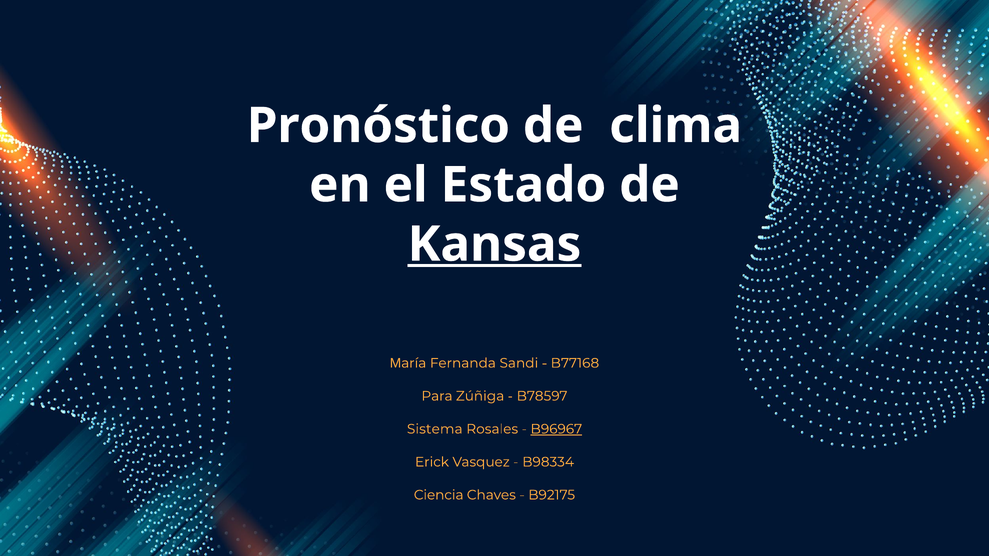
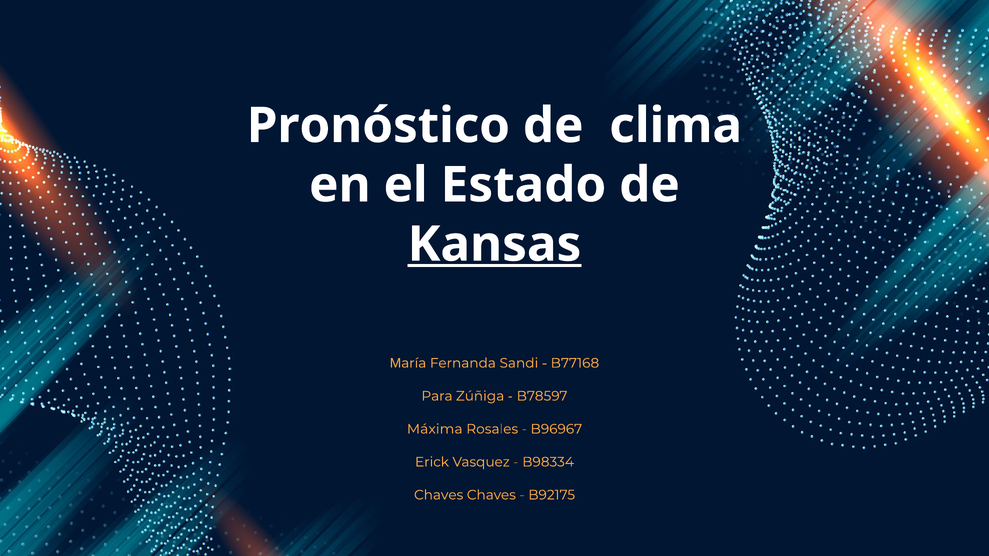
Sistema: Sistema -> Máxima
B96967 underline: present -> none
Ciencia at (439, 495): Ciencia -> Chaves
